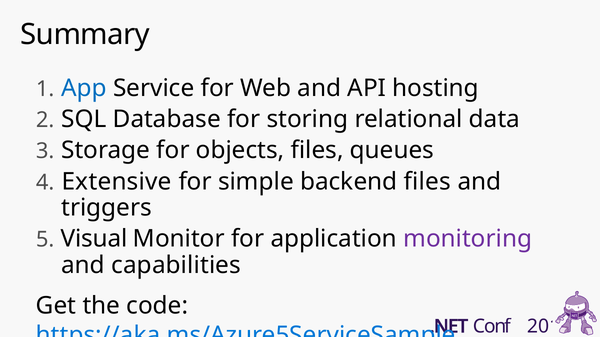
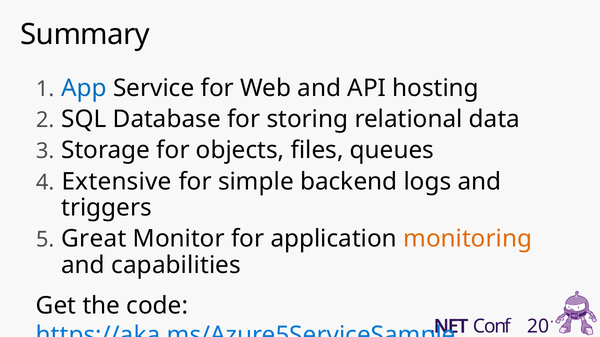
backend files: files -> logs
Visual: Visual -> Great
monitoring colour: purple -> orange
